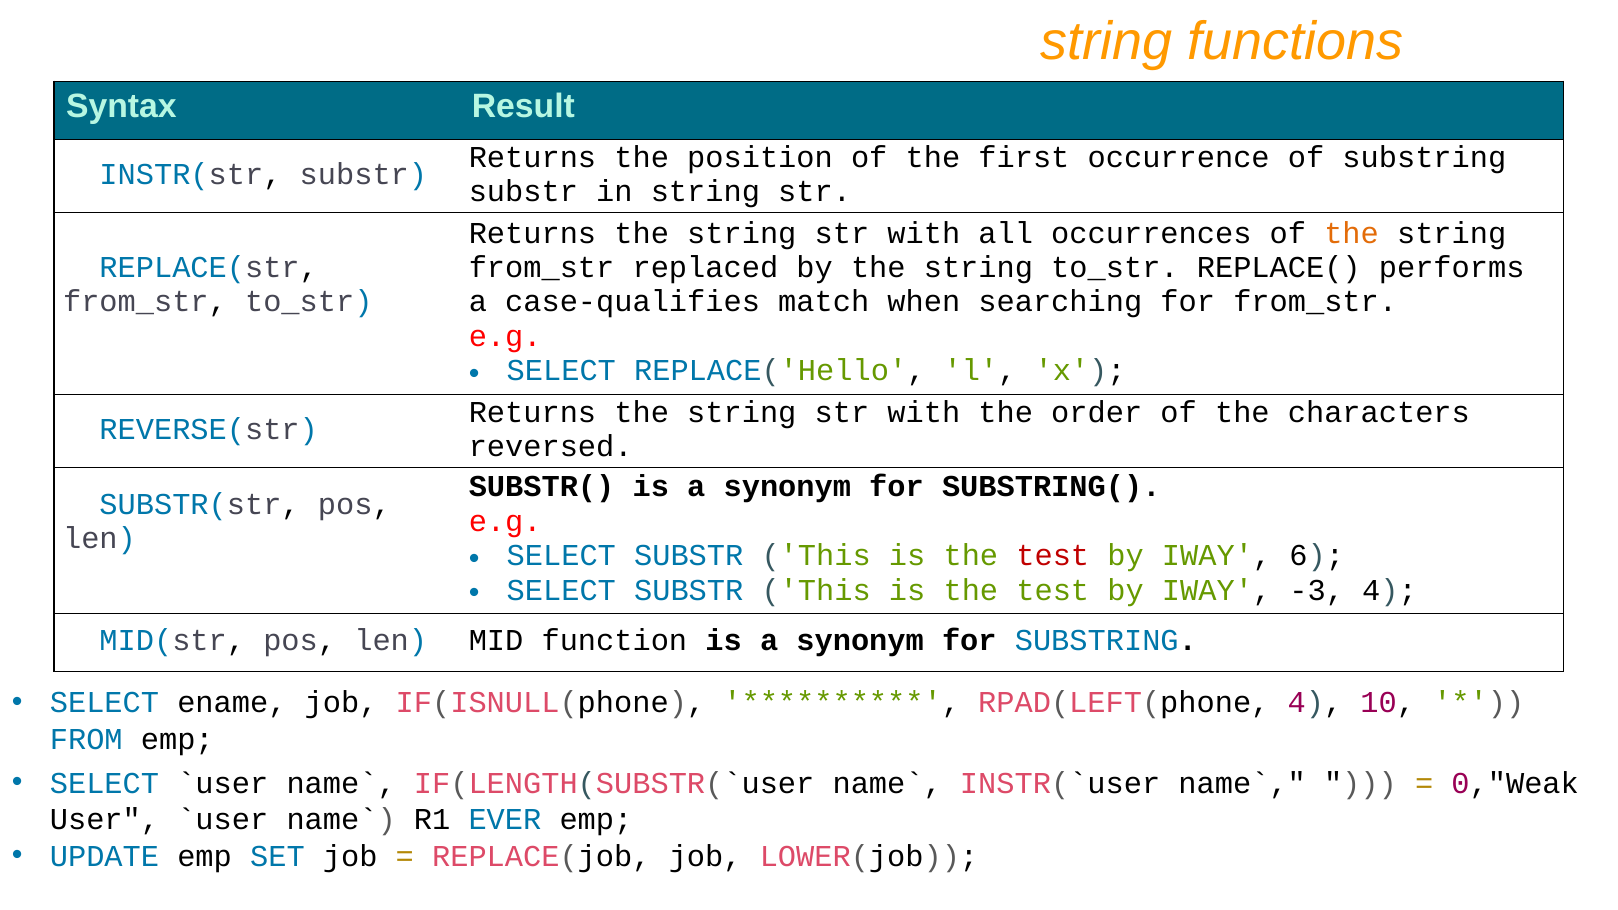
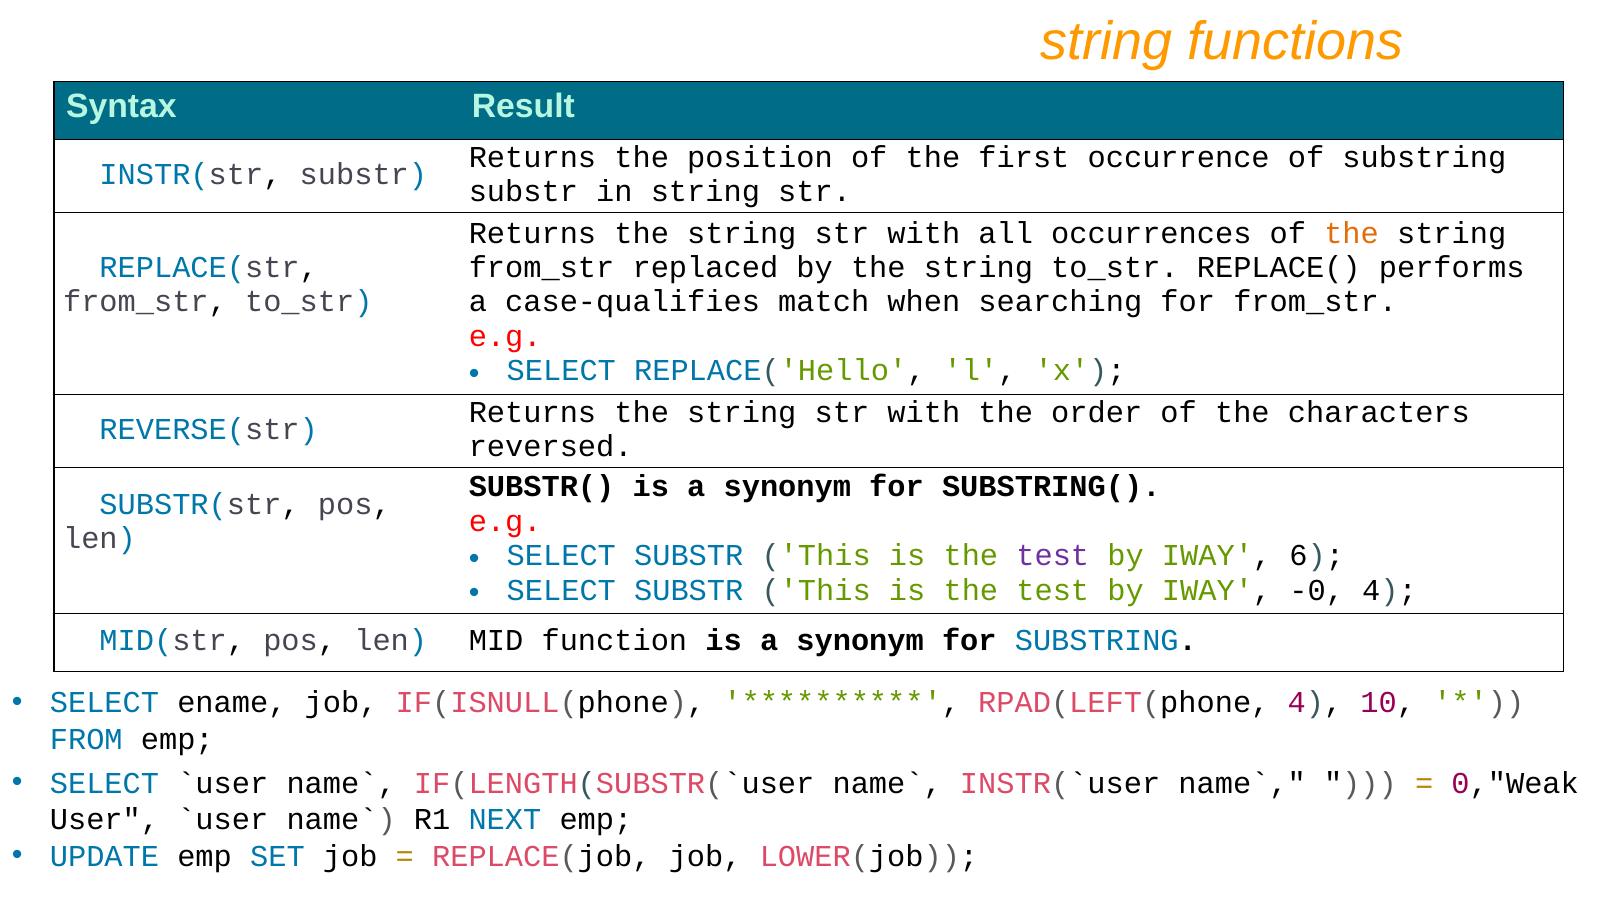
test at (1053, 556) colour: red -> purple
-3: -3 -> -0
EVER: EVER -> NEXT
